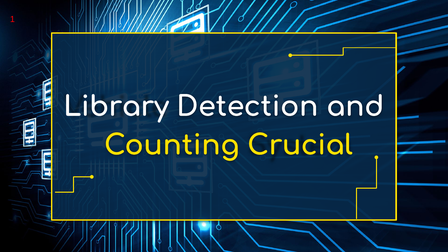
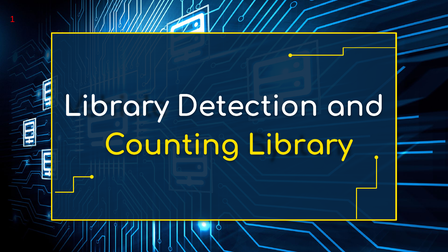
Counting Crucial: Crucial -> Library
